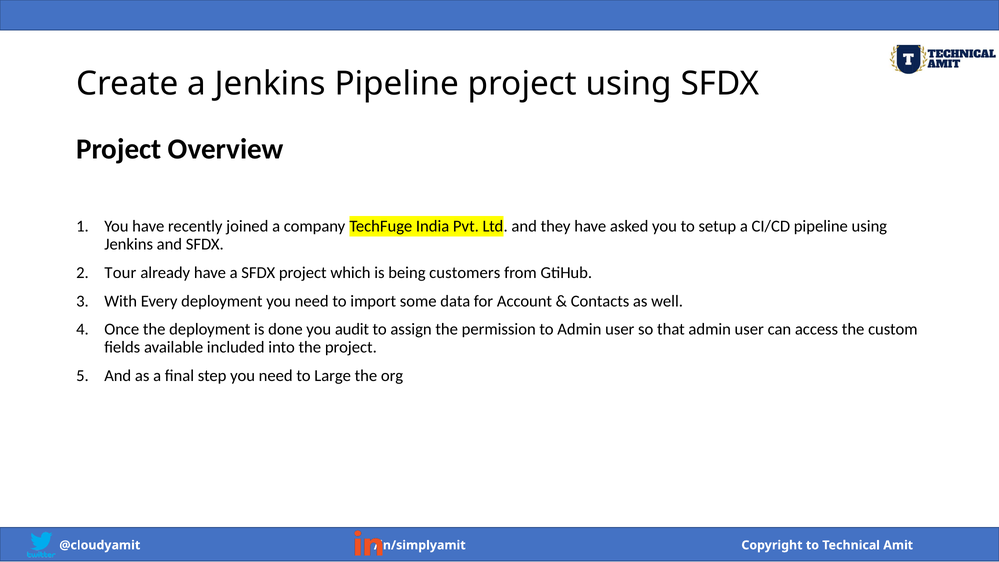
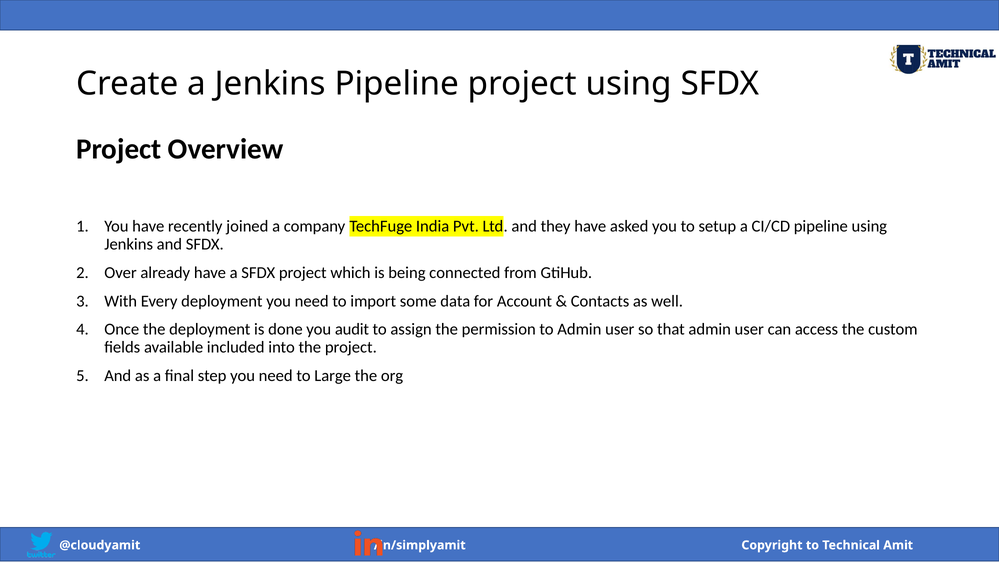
Tour: Tour -> Over
customers: customers -> connected
